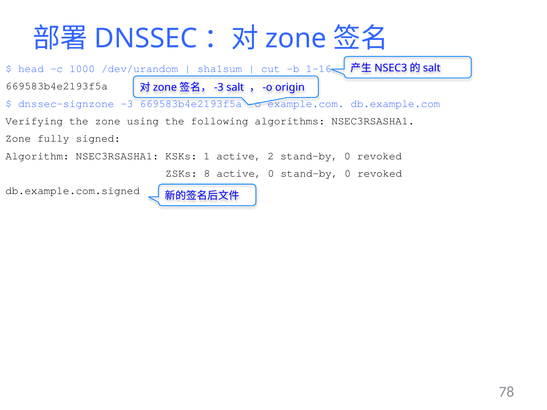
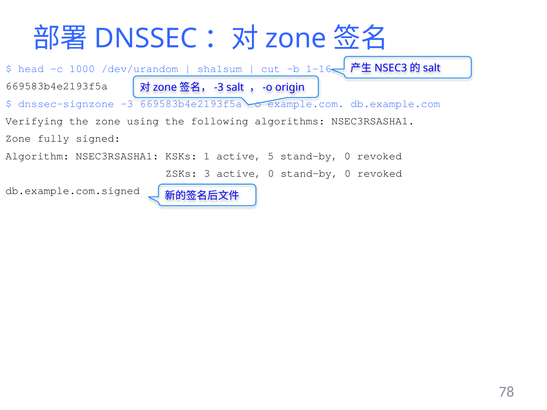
2: 2 -> 5
8: 8 -> 3
